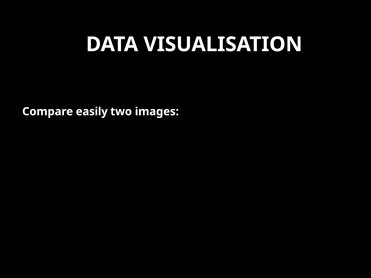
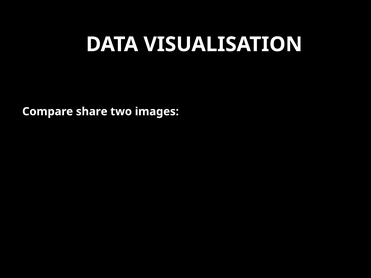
easily: easily -> share
